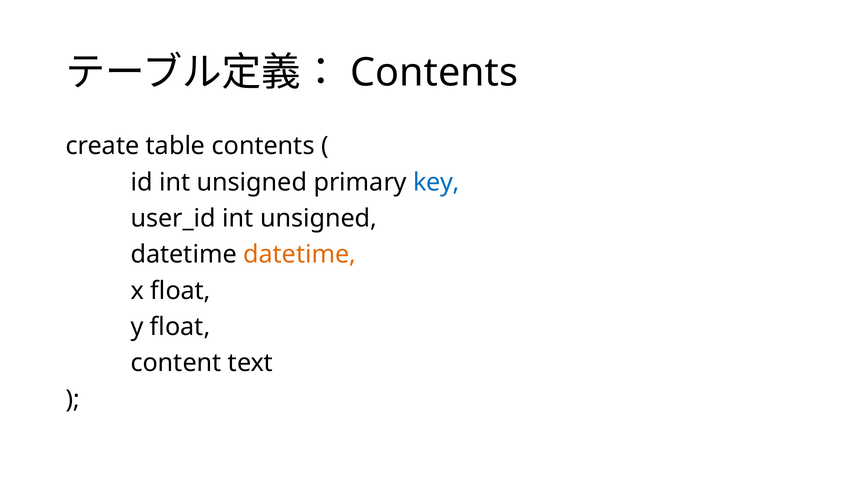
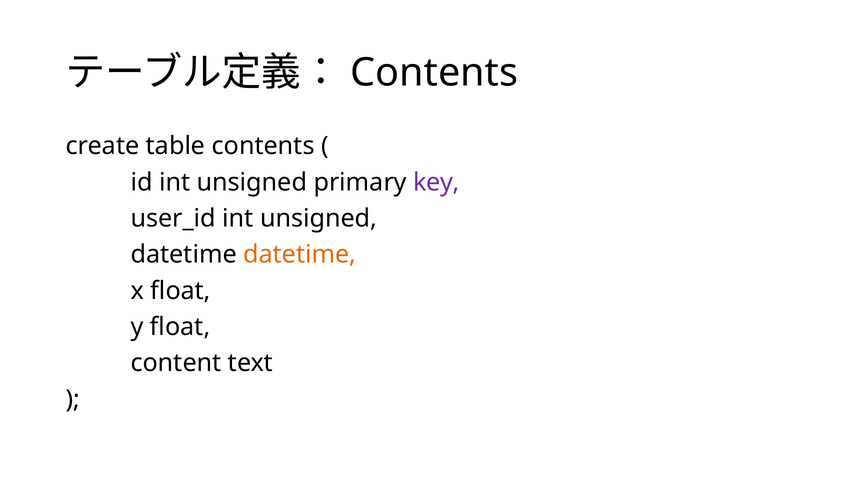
key colour: blue -> purple
